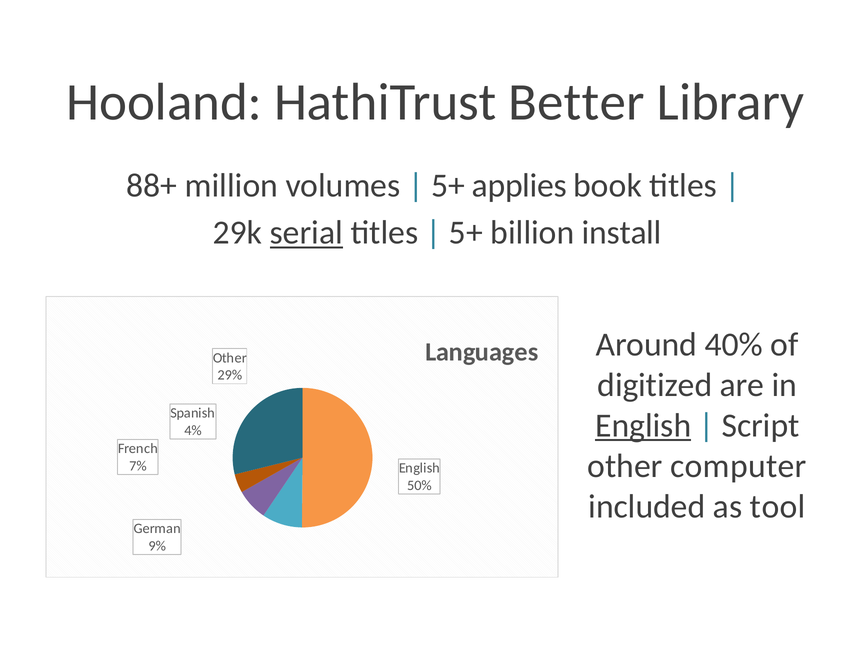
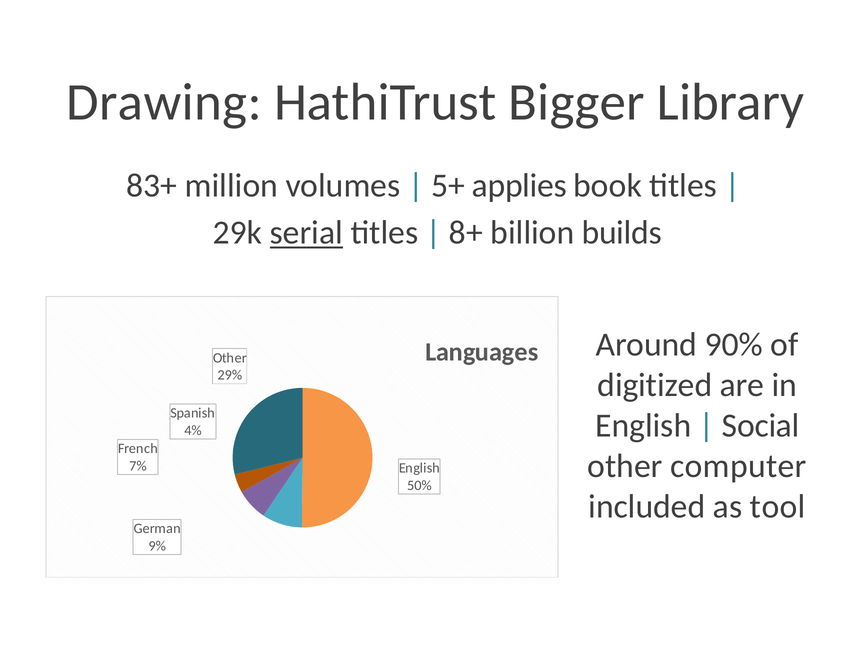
Hooland: Hooland -> Drawing
Better: Better -> Bigger
88+: 88+ -> 83+
5+ at (466, 233): 5+ -> 8+
install: install -> builds
40%: 40% -> 90%
English at (643, 426) underline: present -> none
Script: Script -> Social
